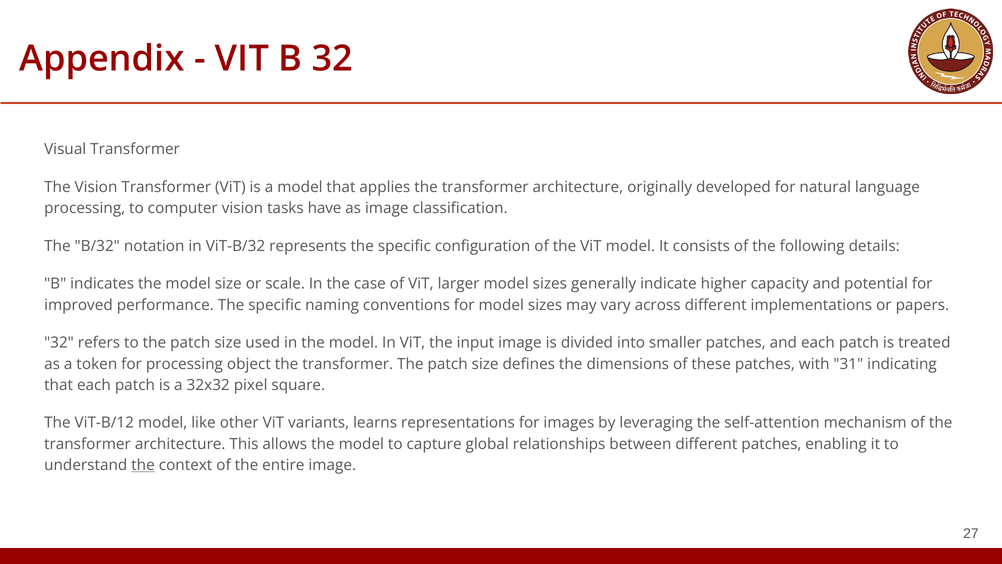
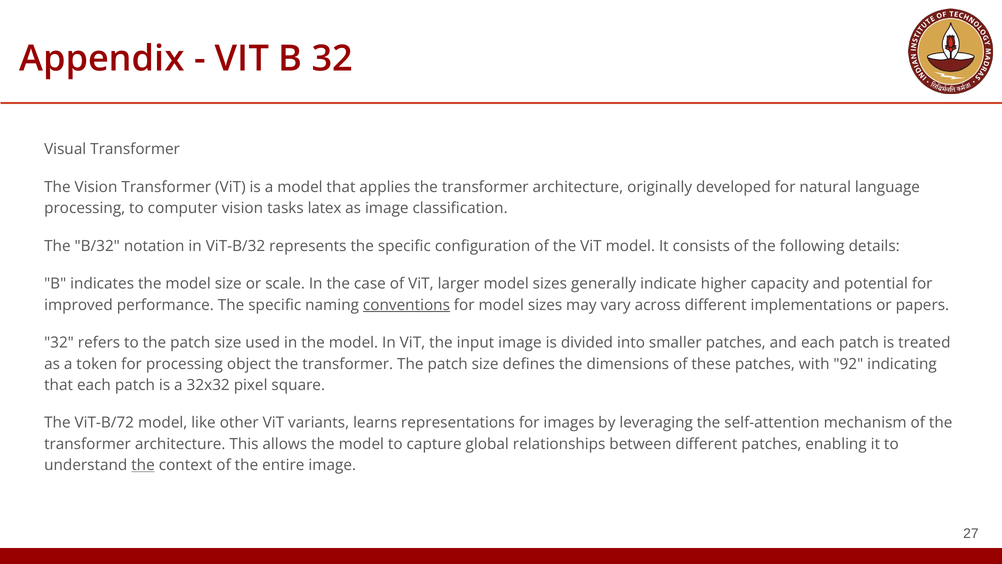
have: have -> latex
conventions underline: none -> present
31: 31 -> 92
ViT-B/12: ViT-B/12 -> ViT-B/72
